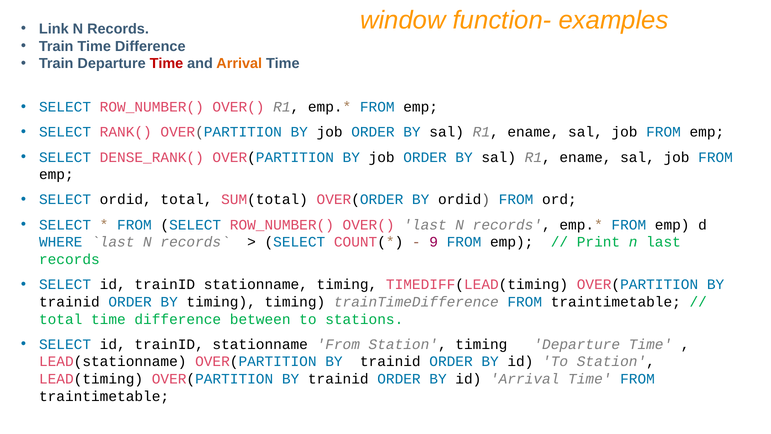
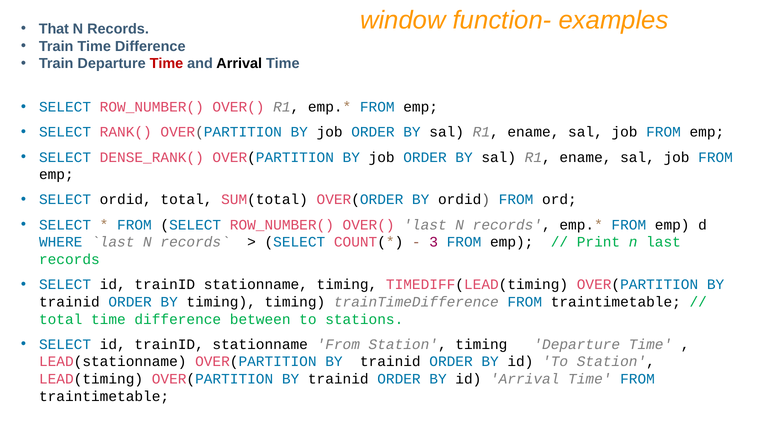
Link: Link -> That
Arrival at (239, 64) colour: orange -> black
9: 9 -> 3
